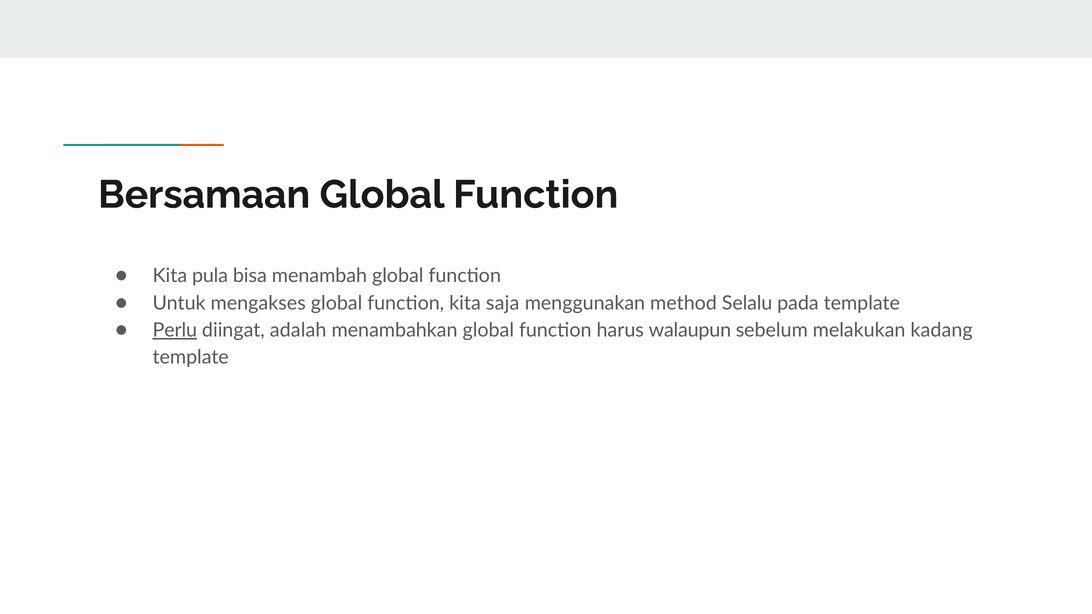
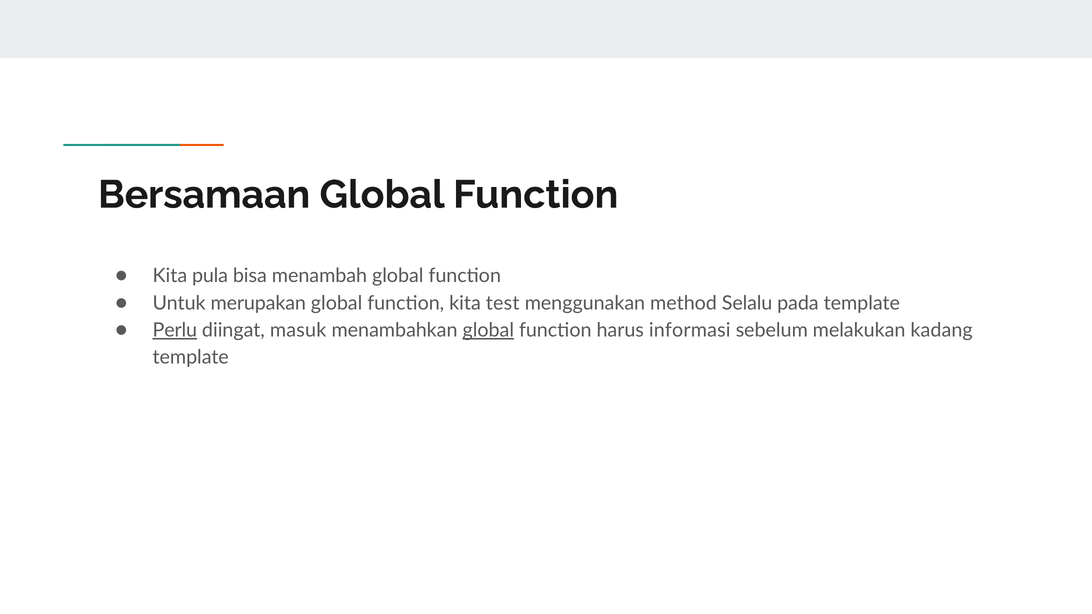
mengakses: mengakses -> merupakan
saja: saja -> test
adalah: adalah -> masuk
global at (488, 330) underline: none -> present
walaupun: walaupun -> informasi
